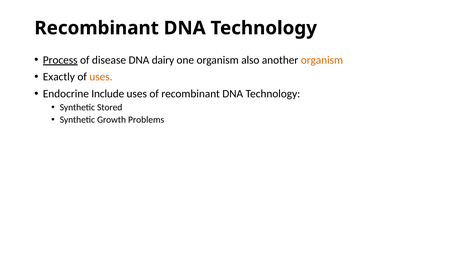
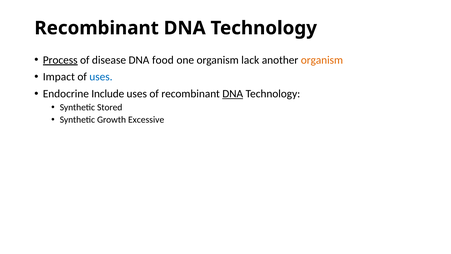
dairy: dairy -> food
also: also -> lack
Exactly: Exactly -> Impact
uses at (101, 77) colour: orange -> blue
DNA at (233, 94) underline: none -> present
Problems: Problems -> Excessive
